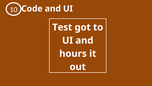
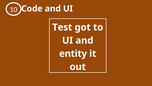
hours: hours -> entity
